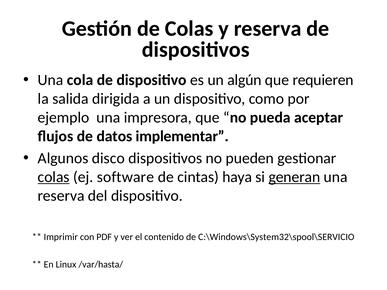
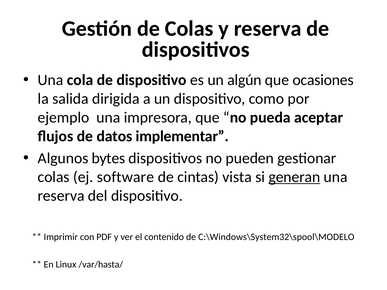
requieren: requieren -> ocasiones
disco: disco -> bytes
colas at (54, 177) underline: present -> none
haya: haya -> vista
C:\Windows\System32\spool\SERVICIO: C:\Windows\System32\spool\SERVICIO -> C:\Windows\System32\spool\MODELO
